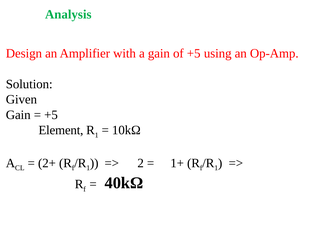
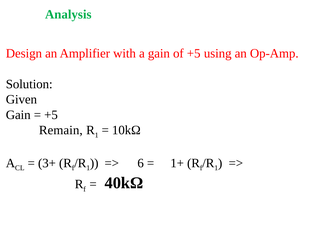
Element: Element -> Remain
2+: 2+ -> 3+
2: 2 -> 6
